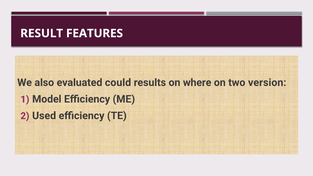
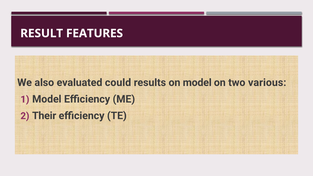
on where: where -> model
version: version -> various
Used: Used -> Their
